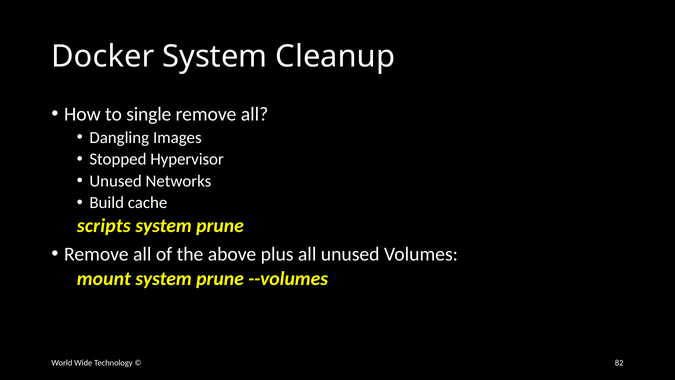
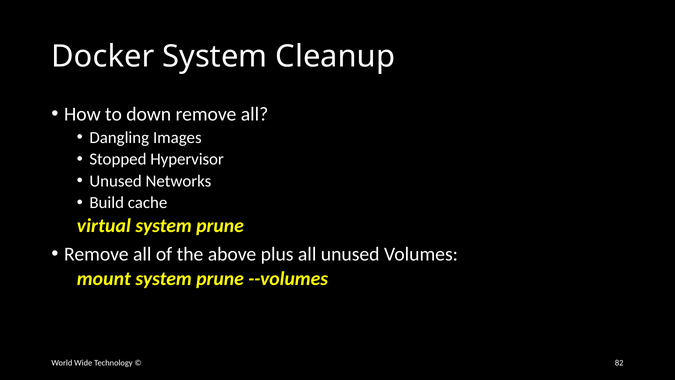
single: single -> down
scripts: scripts -> virtual
